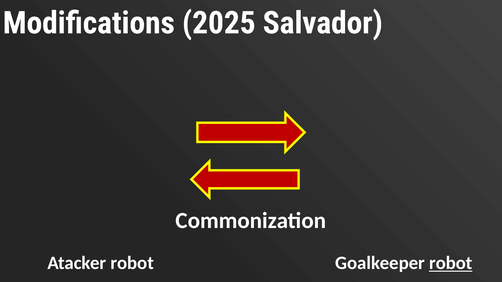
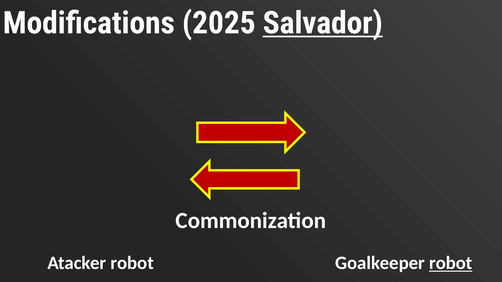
Salvador underline: none -> present
